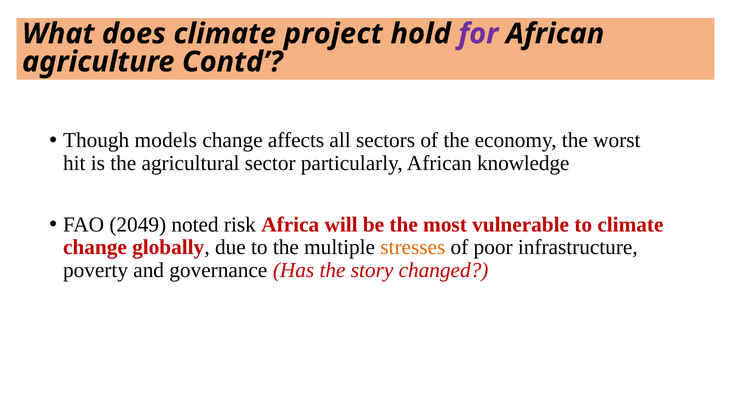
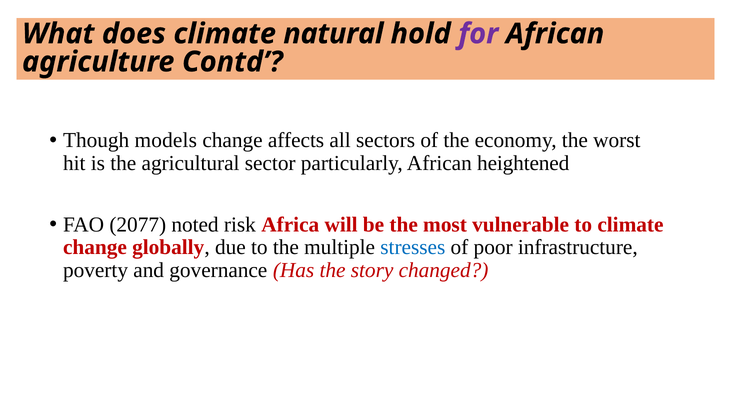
project: project -> natural
knowledge: knowledge -> heightened
2049: 2049 -> 2077
stresses colour: orange -> blue
